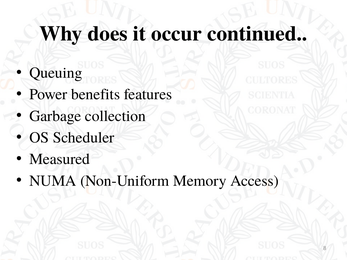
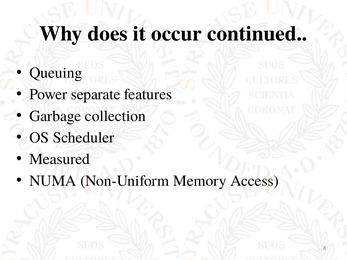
benefits: benefits -> separate
